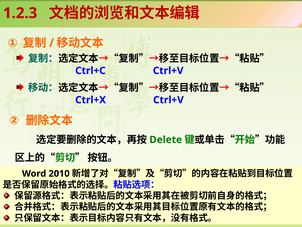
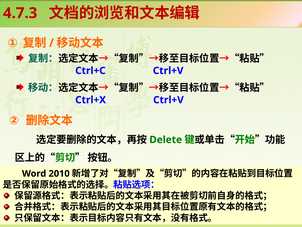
1.2.3: 1.2.3 -> 4.7.3
